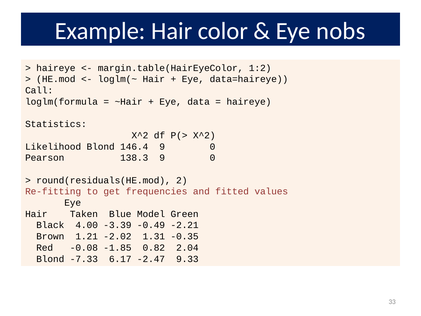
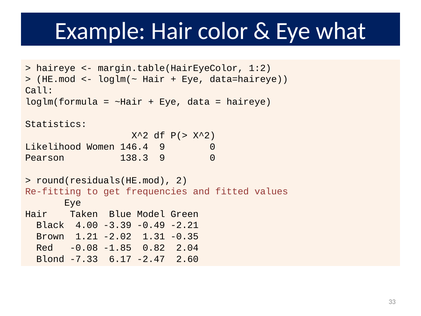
nobs: nobs -> what
Likelihood Blond: Blond -> Women
9.33: 9.33 -> 2.60
